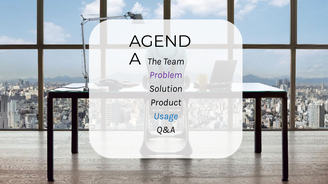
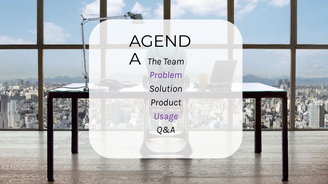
Usage colour: blue -> purple
